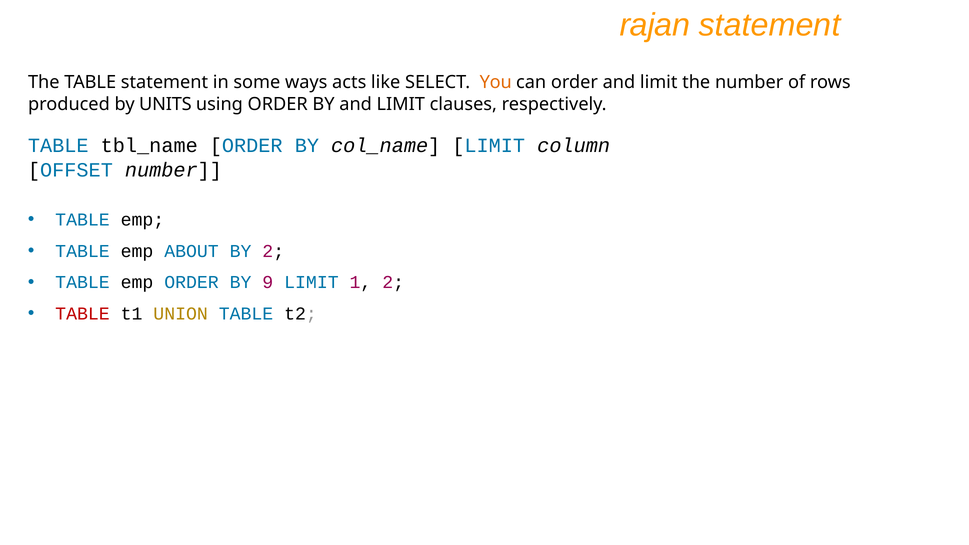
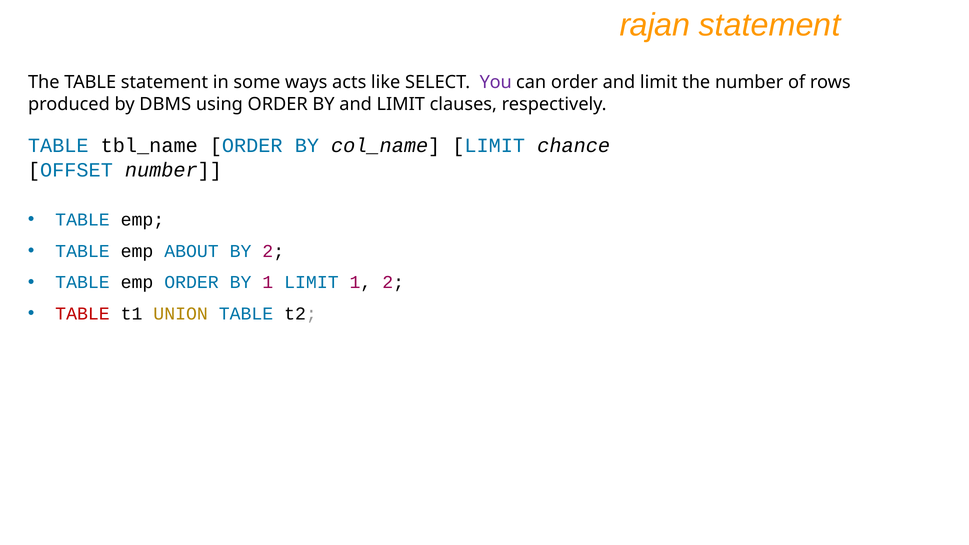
You colour: orange -> purple
UNITS: UNITS -> DBMS
column: column -> chance
BY 9: 9 -> 1
